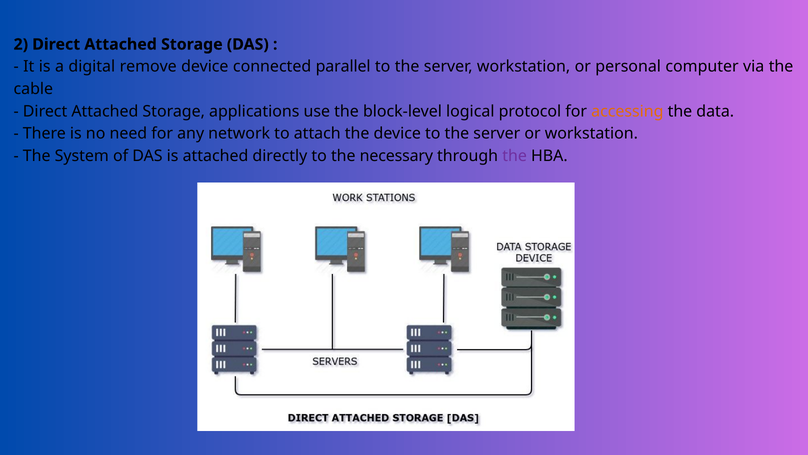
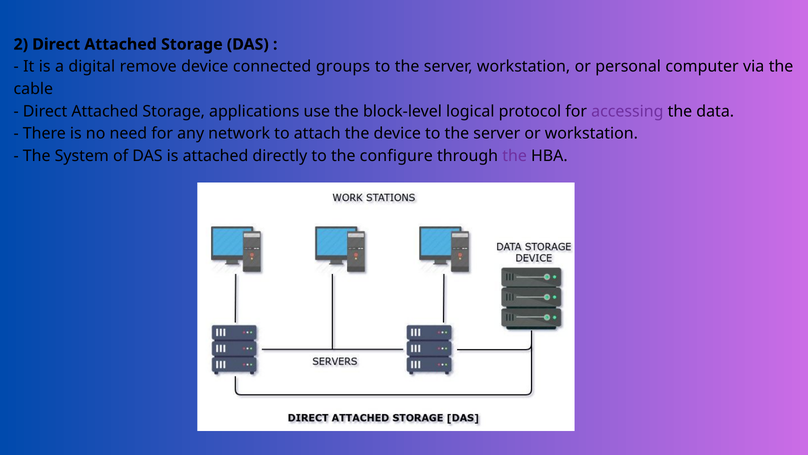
parallel: parallel -> groups
accessing colour: orange -> purple
necessary: necessary -> configure
